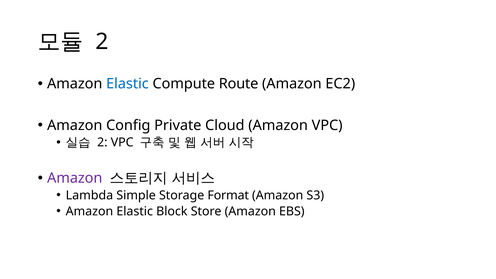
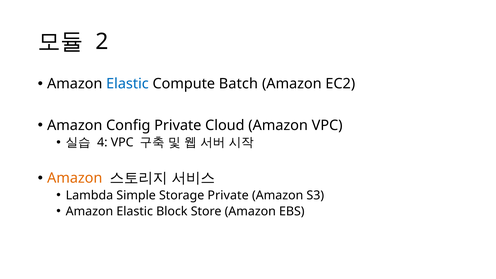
Route: Route -> Batch
2 at (102, 143): 2 -> 4
Amazon at (75, 178) colour: purple -> orange
Storage Format: Format -> Private
